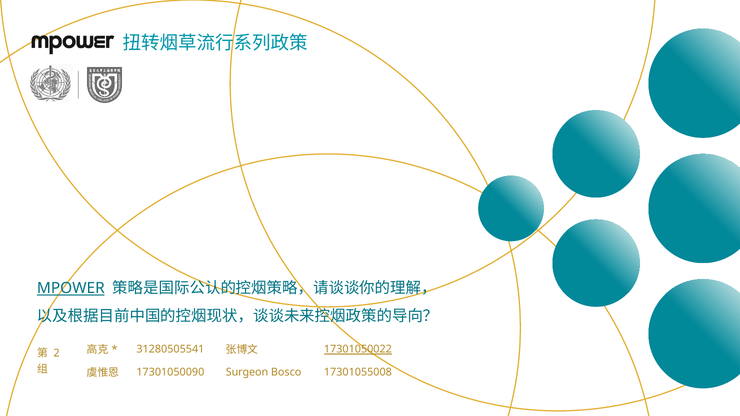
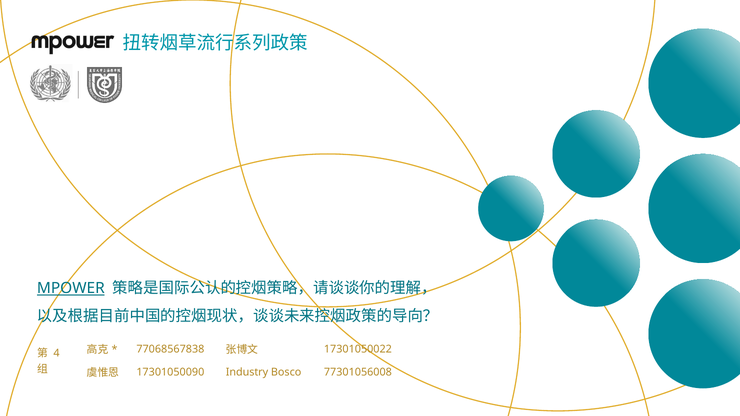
31280505541: 31280505541 -> 77068567838
17301050022 underline: present -> none
2: 2 -> 4
Surgeon: Surgeon -> Industry
17301055008: 17301055008 -> 77301056008
